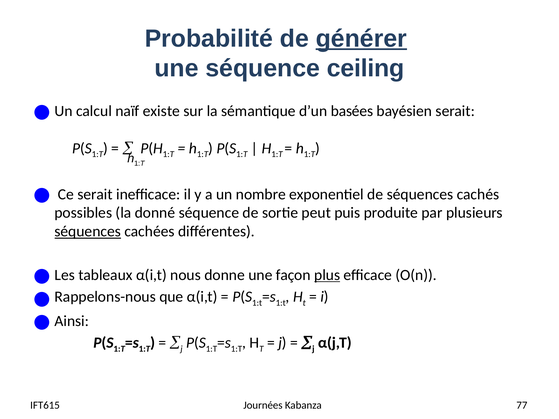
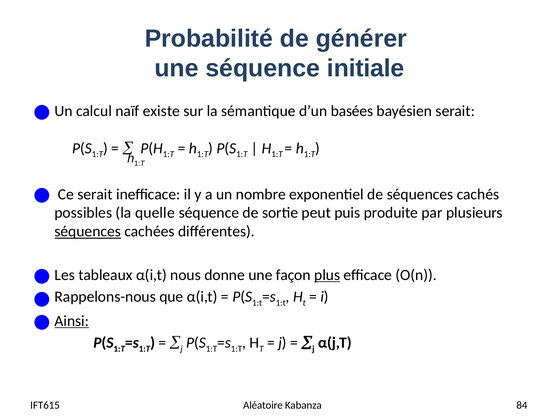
générer underline: present -> none
ceiling: ceiling -> initiale
donné: donné -> quelle
Ainsi underline: none -> present
Journées: Journées -> Aléatoire
77: 77 -> 84
